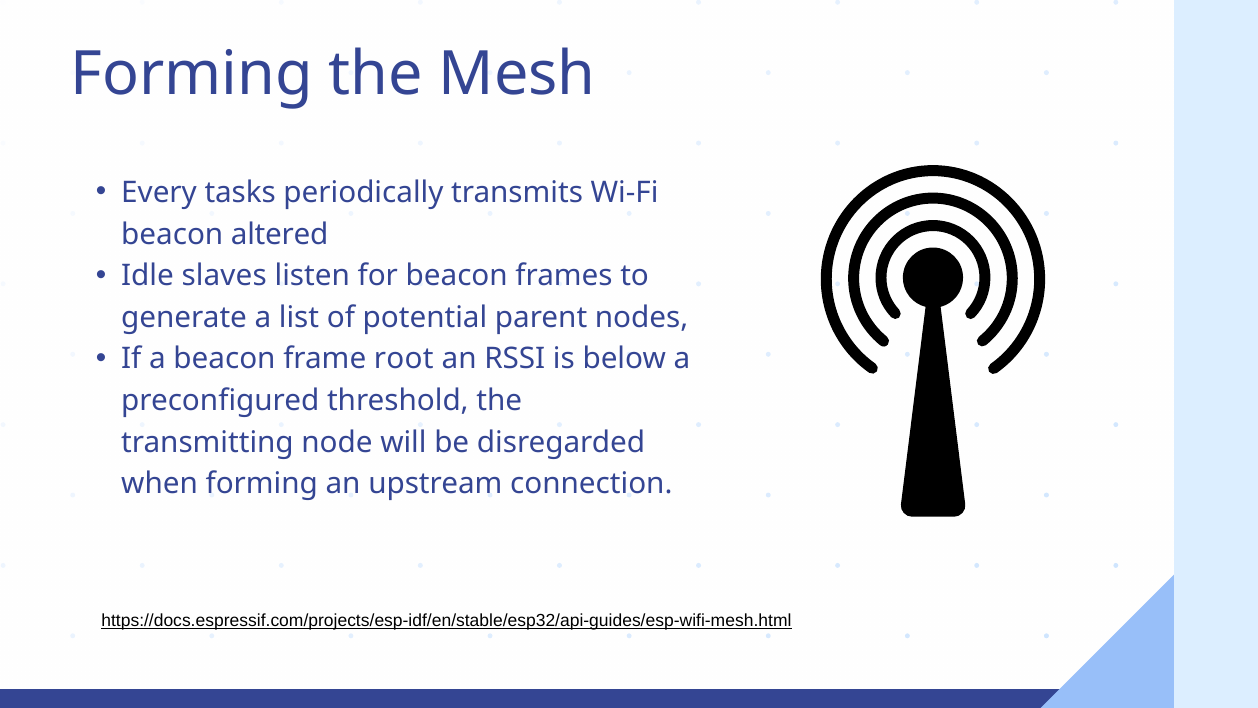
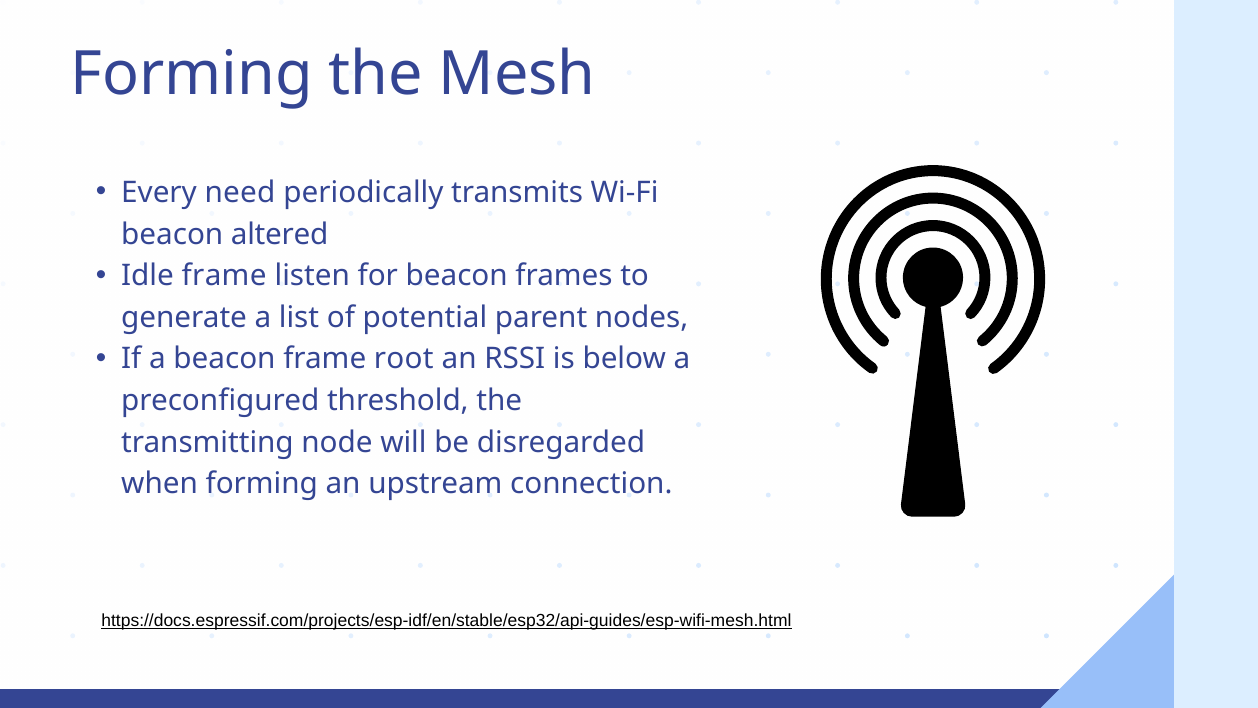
tasks: tasks -> need
Idle slaves: slaves -> frame
